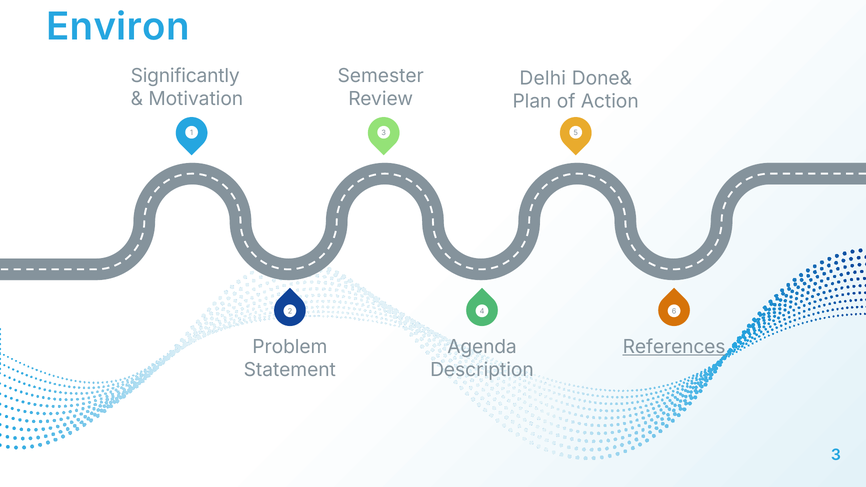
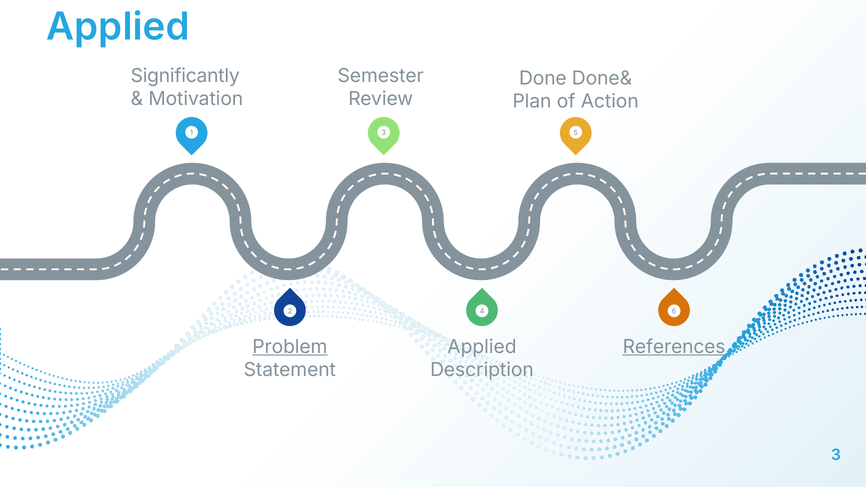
Environ at (118, 27): Environ -> Applied
Delhi: Delhi -> Done
Problem underline: none -> present
Agenda at (482, 347): Agenda -> Applied
